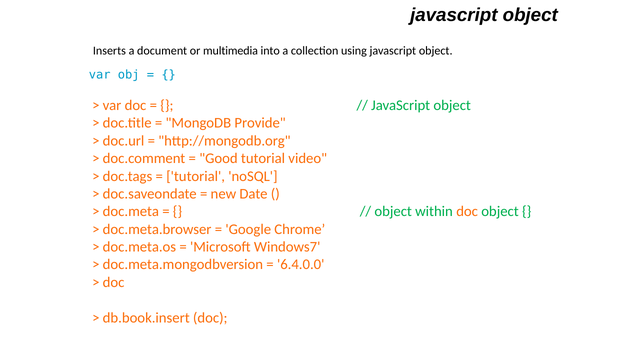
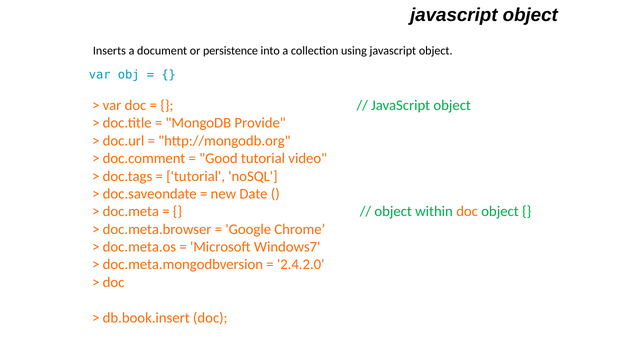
multimedia: multimedia -> persistence
6.4.0.0: 6.4.0.0 -> 2.4.2.0
